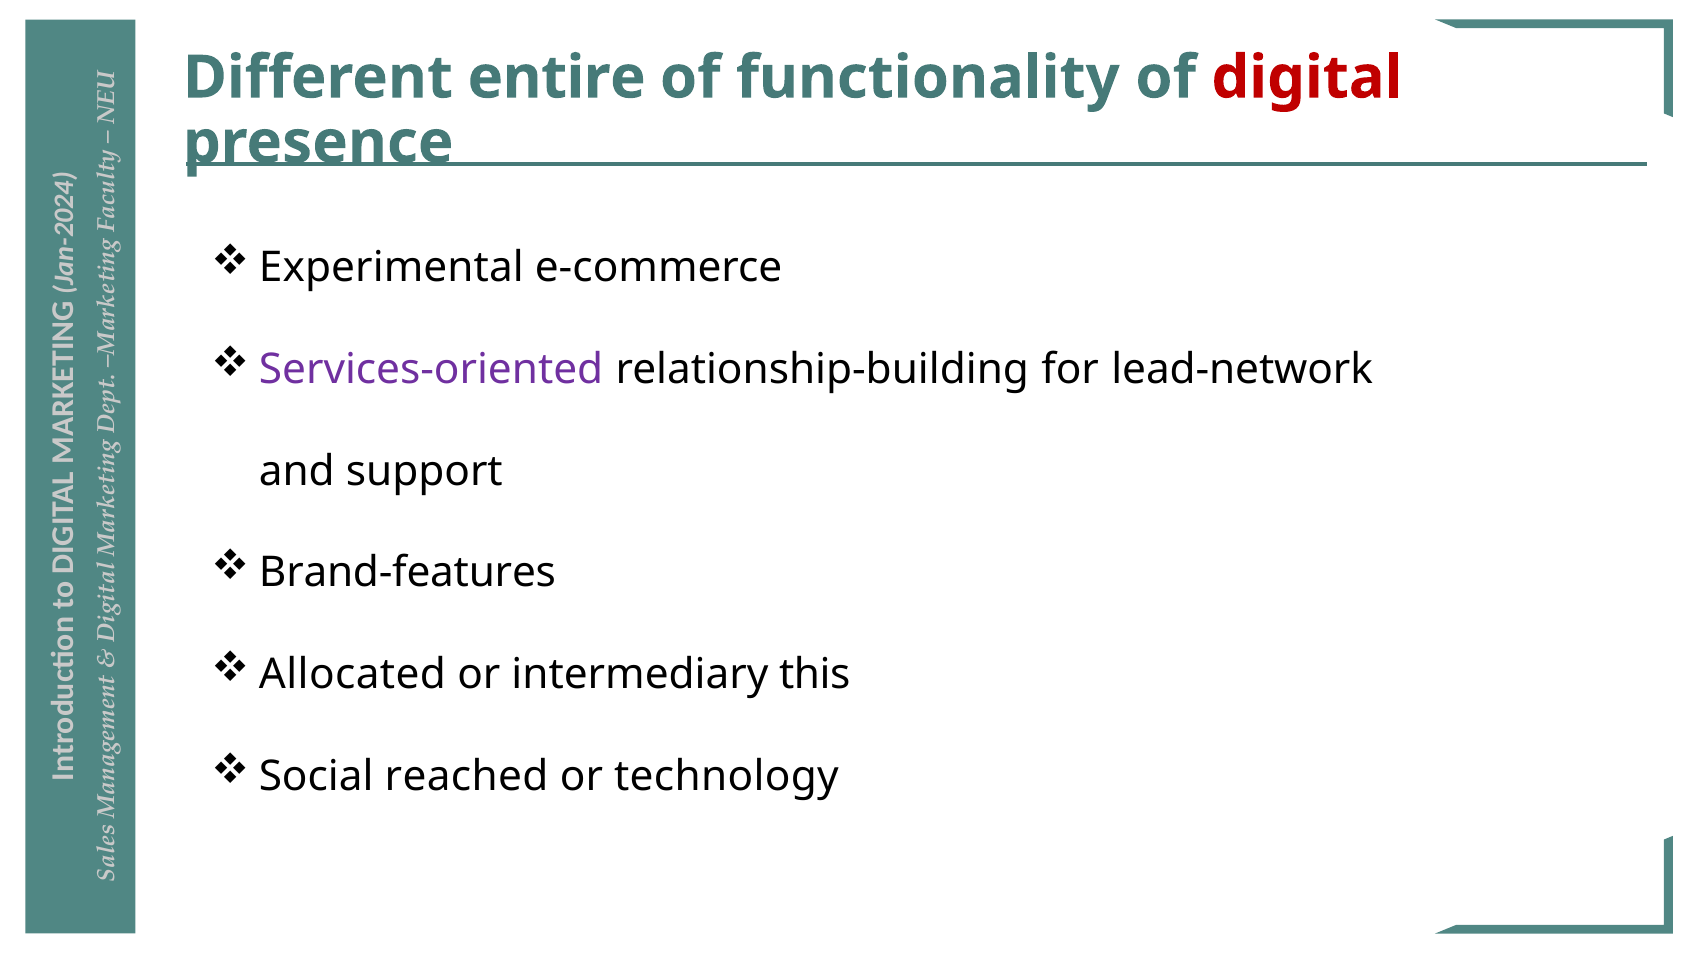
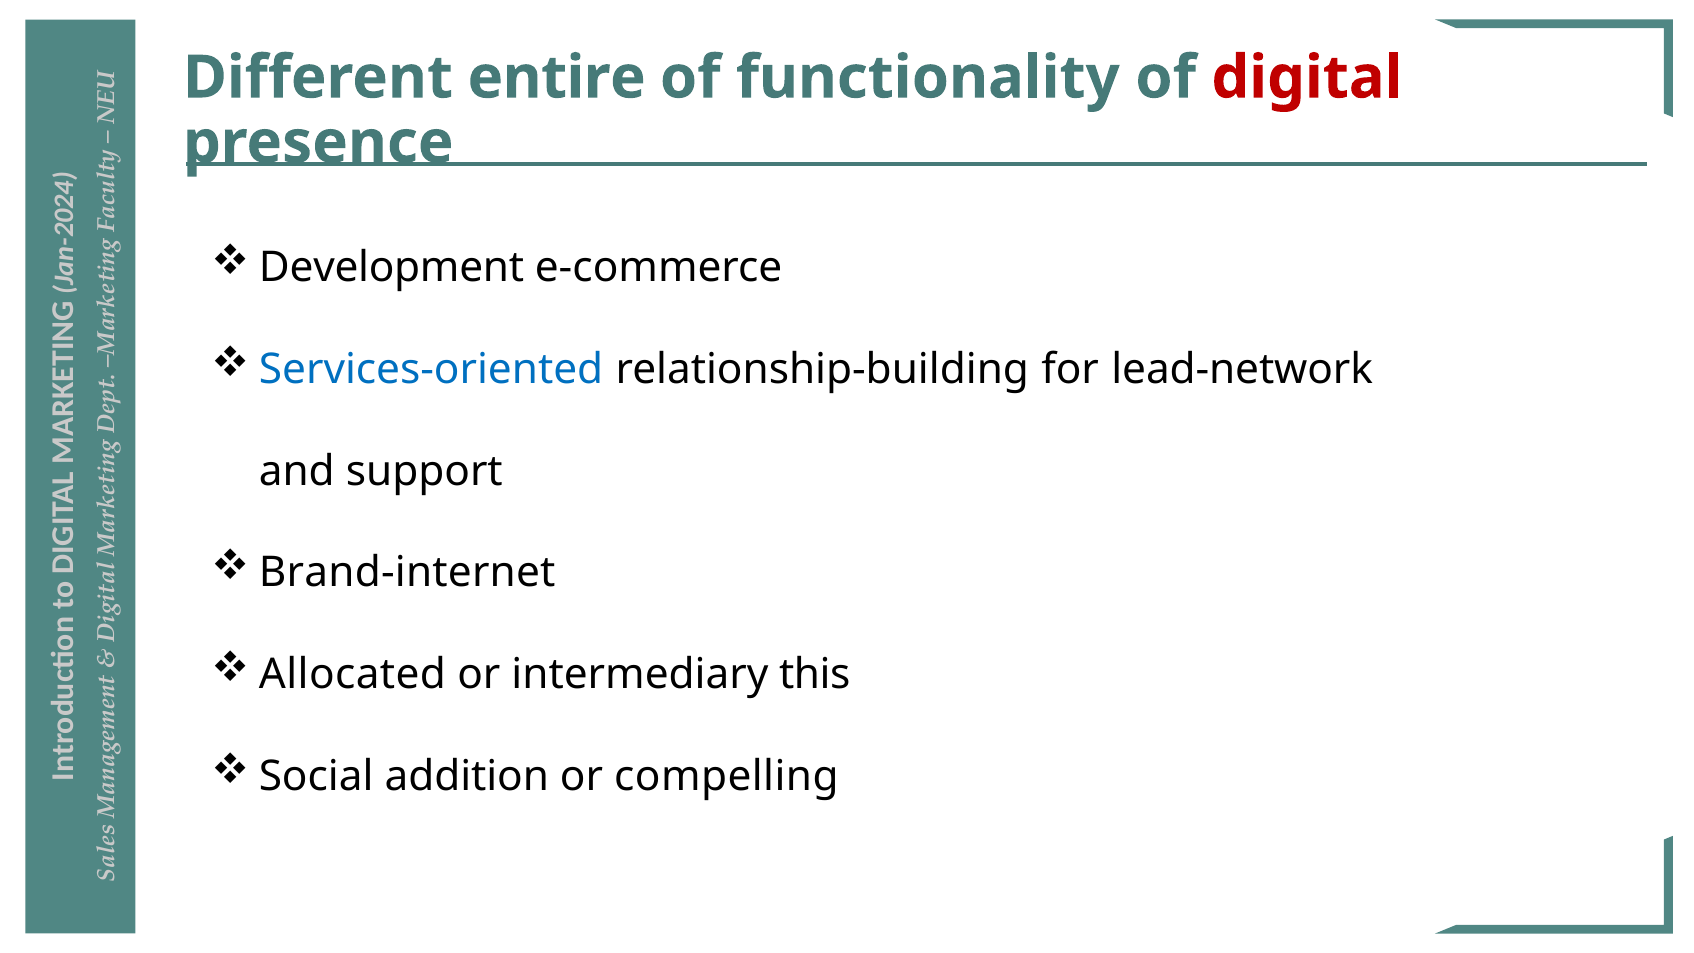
Experimental: Experimental -> Development
Services-oriented colour: purple -> blue
Brand-features: Brand-features -> Brand-internet
reached: reached -> addition
technology: technology -> compelling
